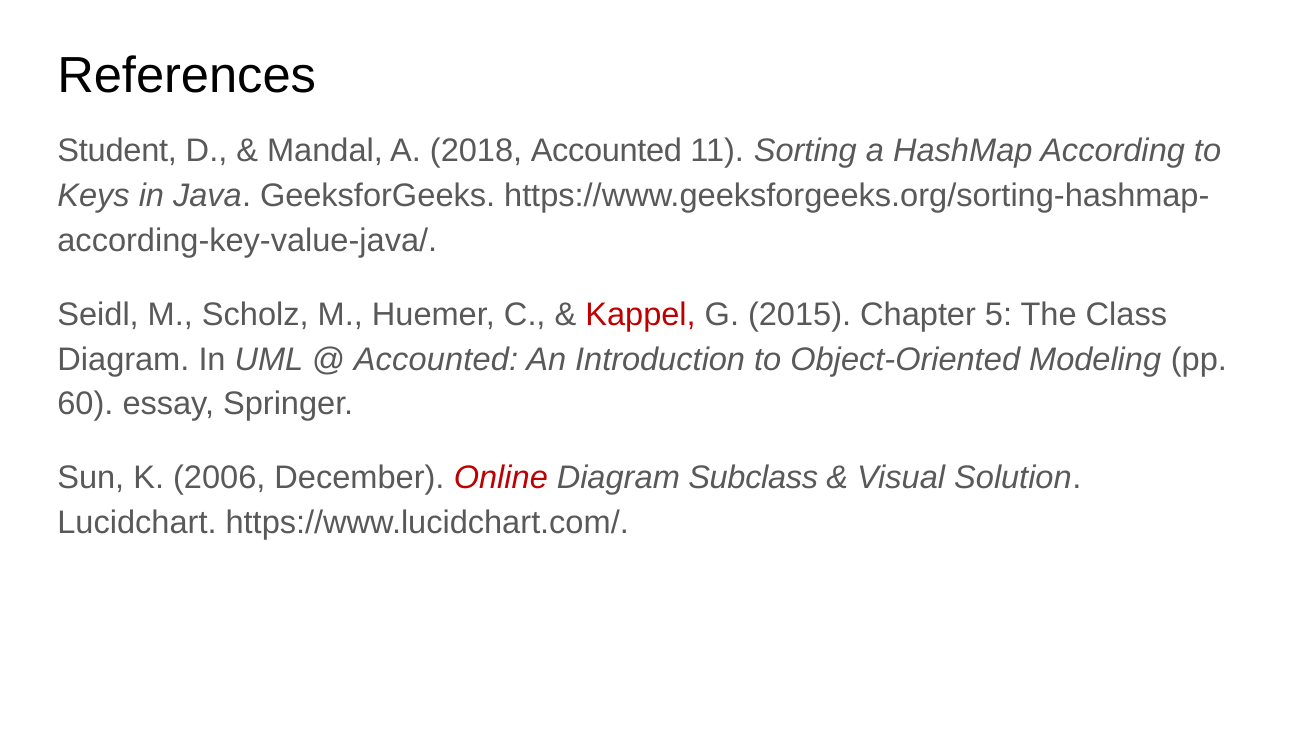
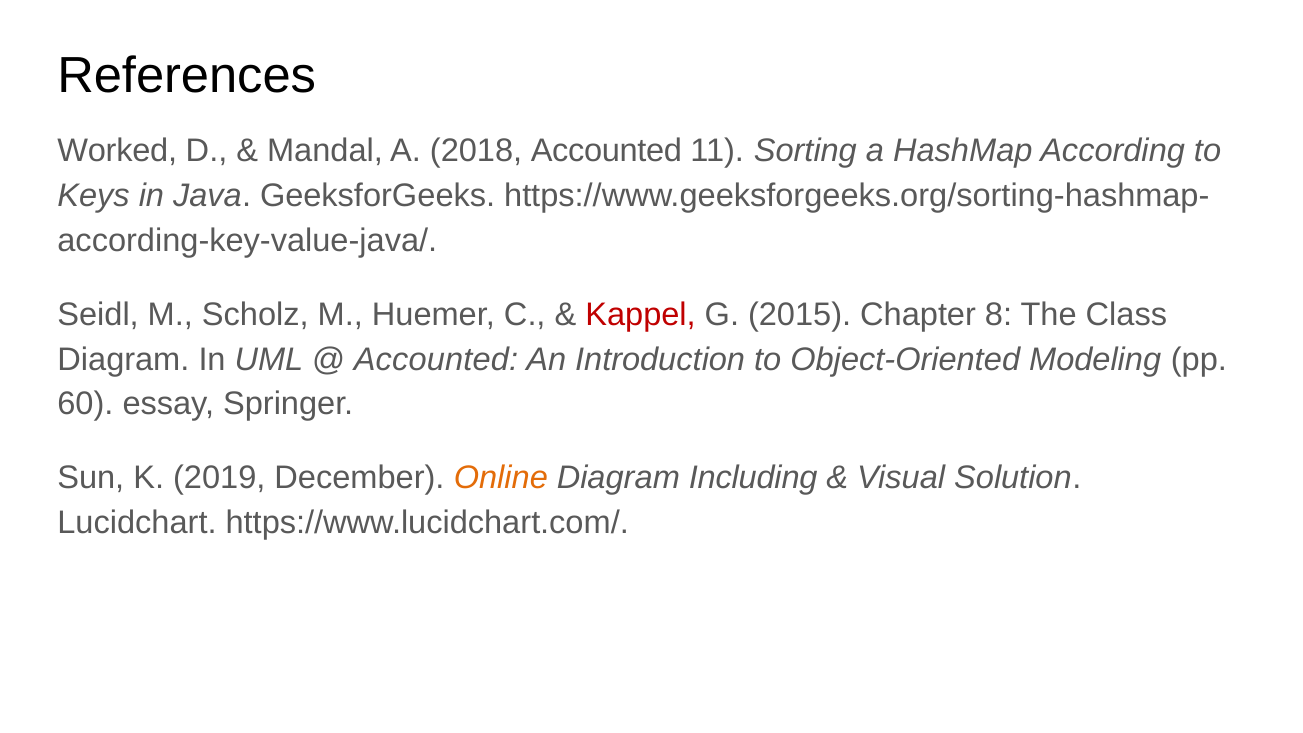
Student: Student -> Worked
5: 5 -> 8
2006: 2006 -> 2019
Online colour: red -> orange
Subclass: Subclass -> Including
